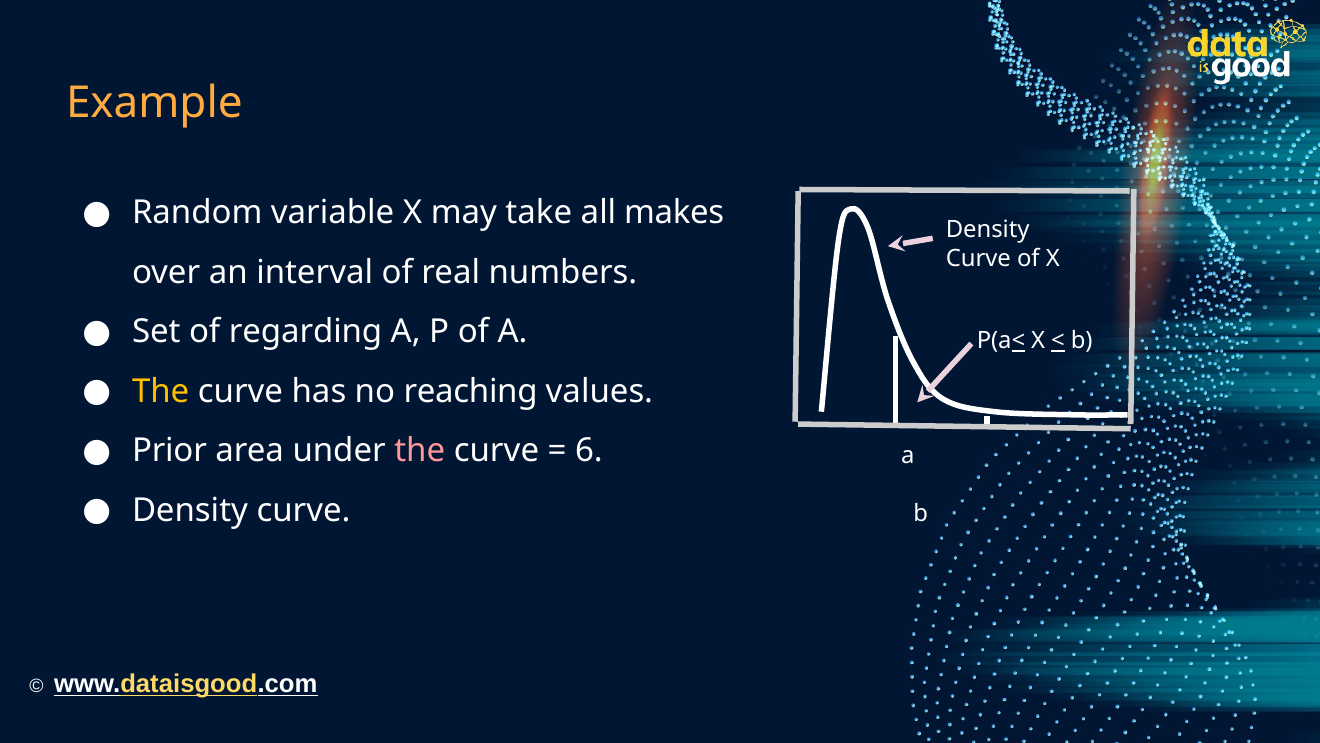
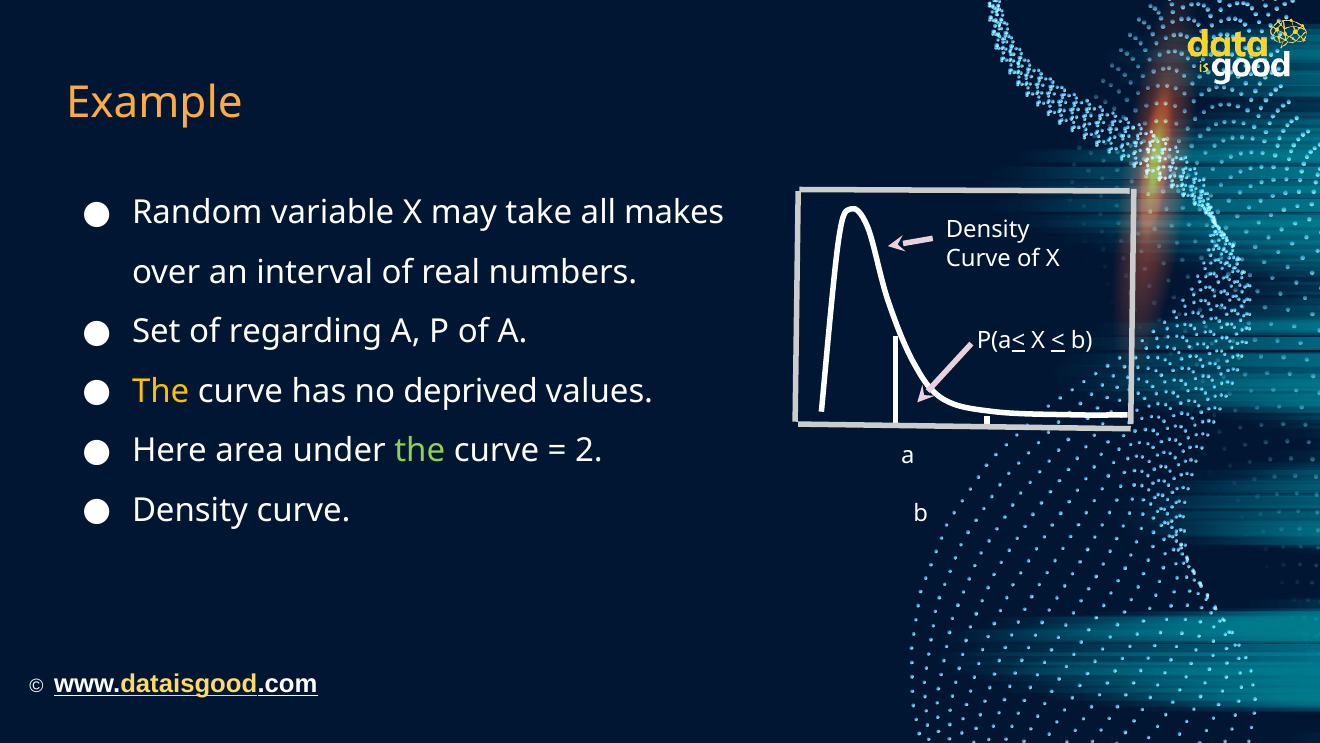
reaching: reaching -> deprived
Prior: Prior -> Here
the at (420, 450) colour: pink -> light green
6: 6 -> 2
